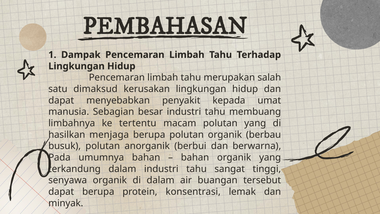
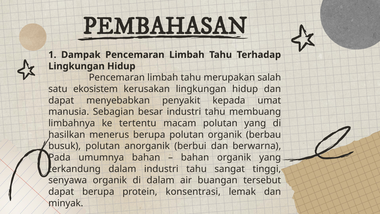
dimaksud: dimaksud -> ekosistem
menjaga: menjaga -> menerus
